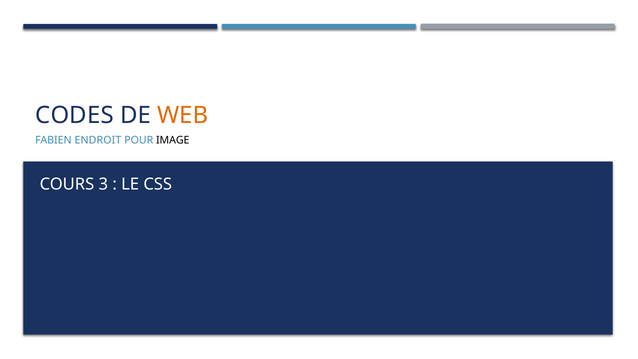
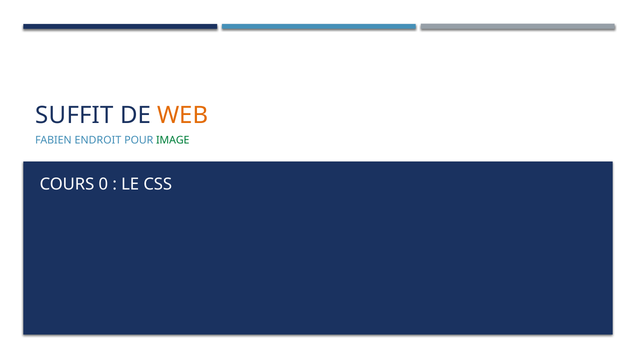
CODES: CODES -> SUFFIT
IMAGE colour: black -> green
3: 3 -> 0
